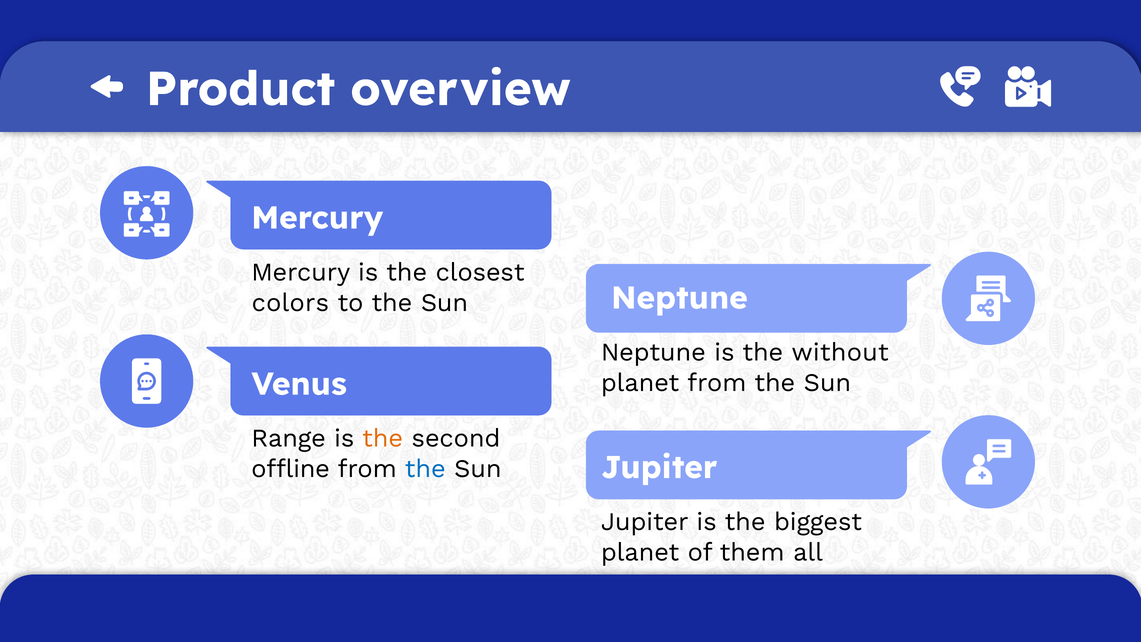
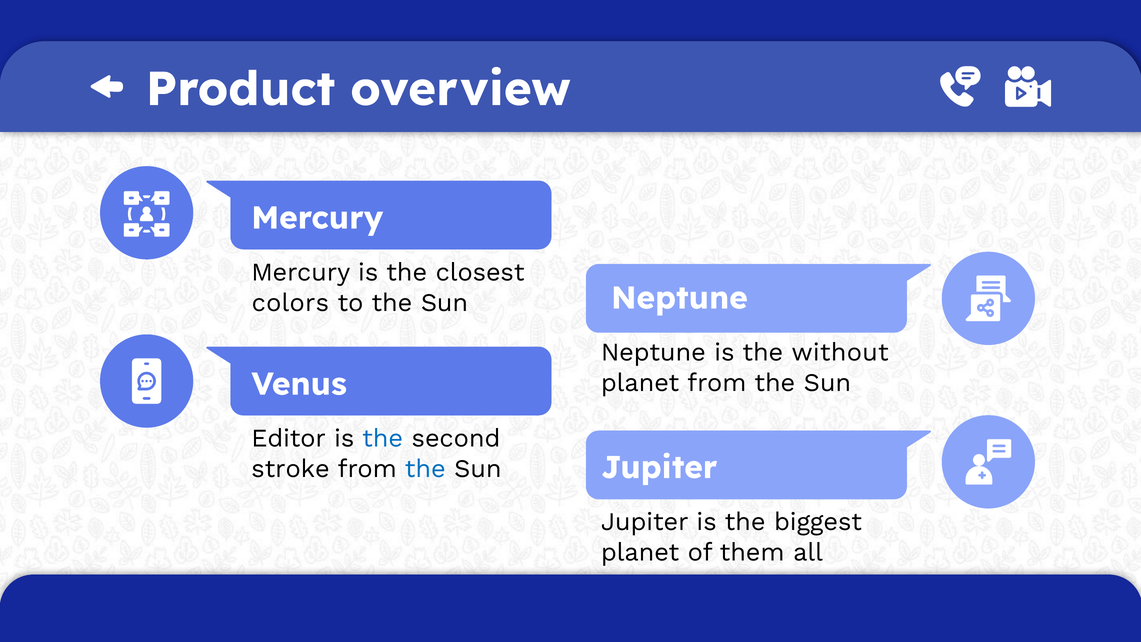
Range: Range -> Editor
the at (383, 438) colour: orange -> blue
offline: offline -> stroke
